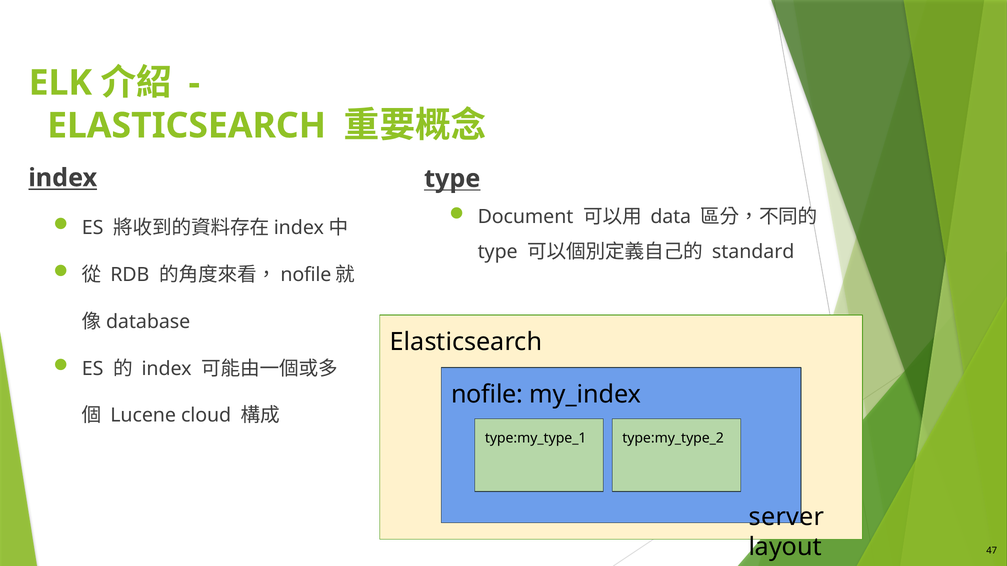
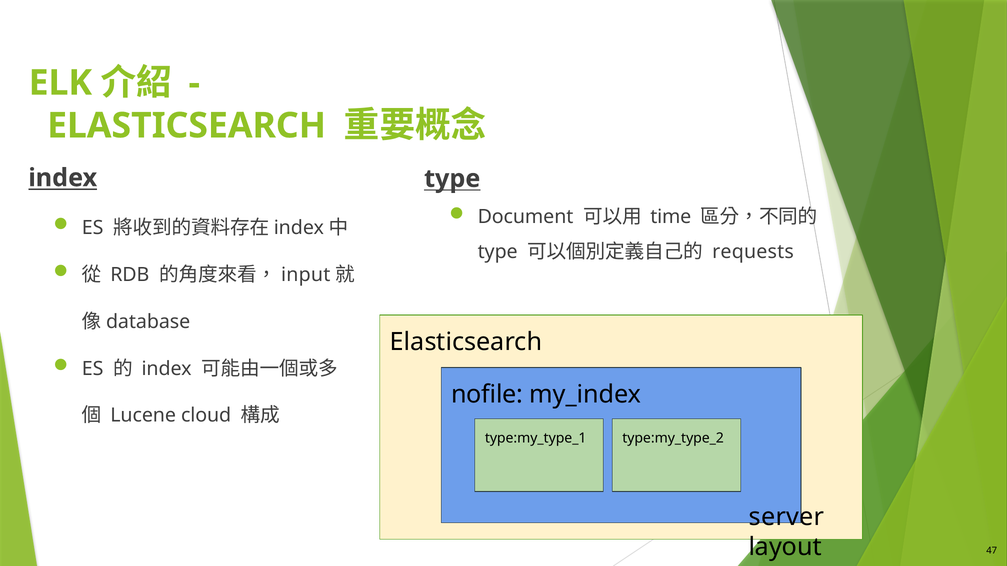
data: data -> time
standard: standard -> requests
nofile at (306, 275): nofile -> input
